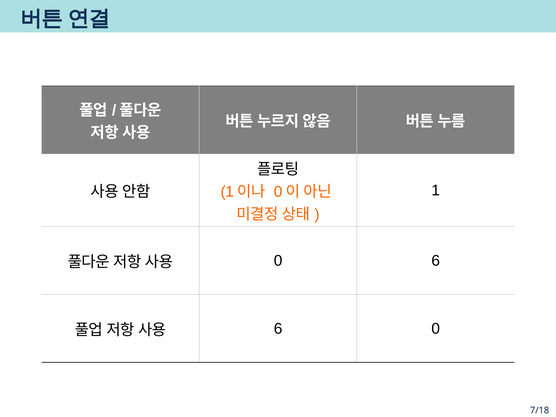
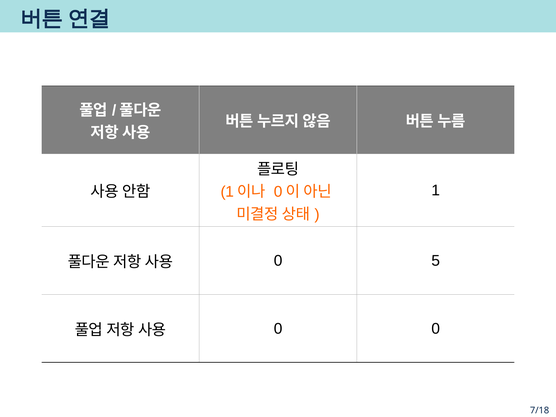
0 6: 6 -> 5
6 at (278, 329): 6 -> 0
